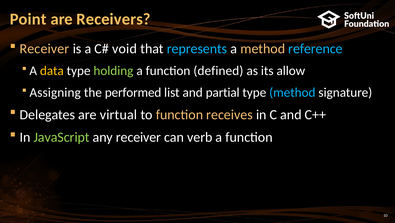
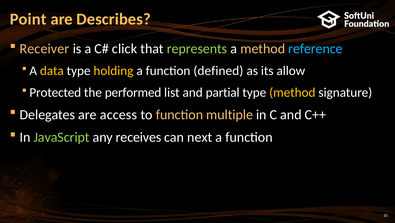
Receivers: Receivers -> Describes
void: void -> click
represents colour: light blue -> light green
holding colour: light green -> yellow
Assigning: Assigning -> Protected
method at (292, 92) colour: light blue -> yellow
virtual: virtual -> access
receives: receives -> multiple
any receiver: receiver -> receives
verb: verb -> next
